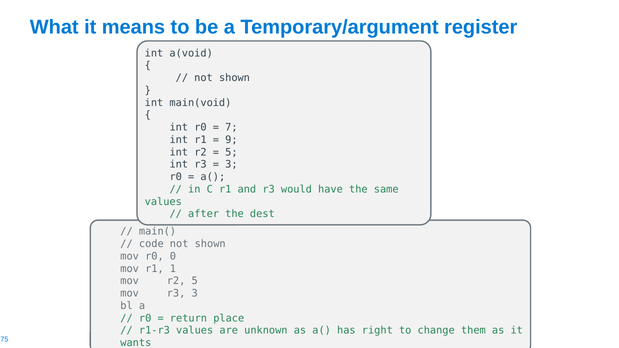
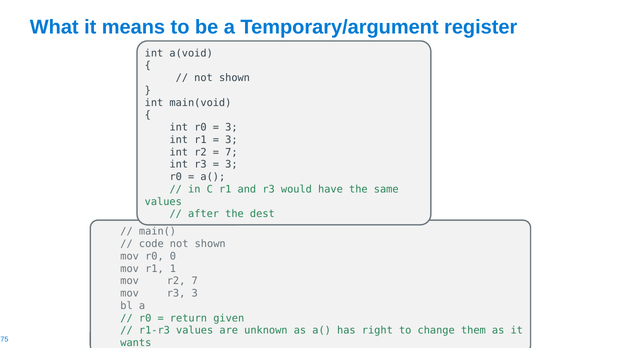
7 at (231, 127): 7 -> 3
9 at (231, 140): 9 -> 3
5 at (231, 152): 5 -> 7
r2 5: 5 -> 7
place: place -> given
